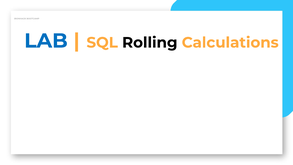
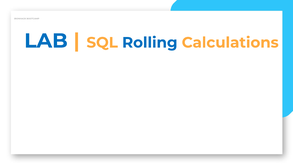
Rolling colour: black -> blue
